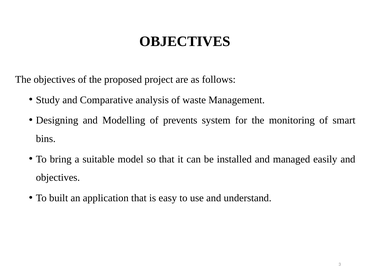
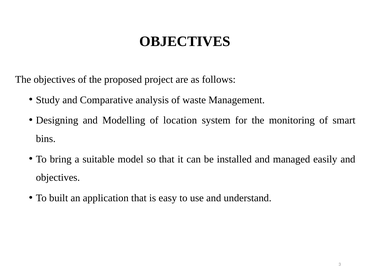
prevents: prevents -> location
